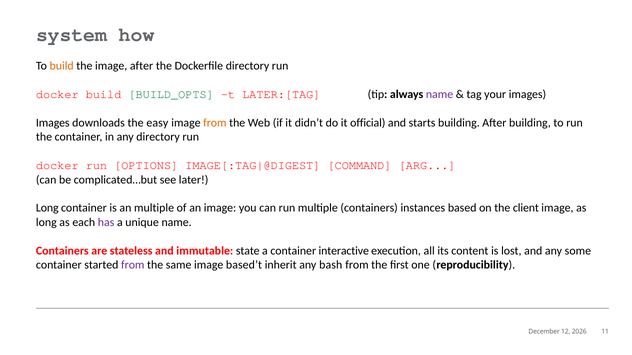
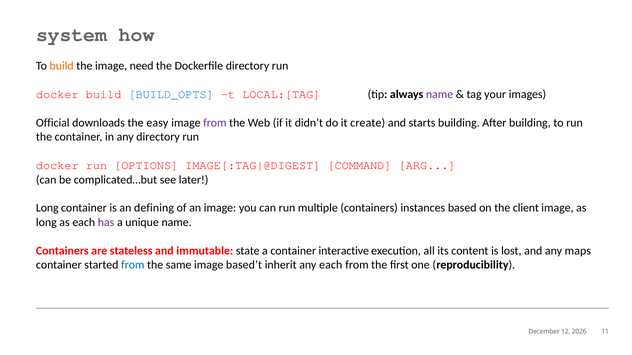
image after: after -> need
BUILD_OPTS colour: green -> blue
LATER:[TAG: LATER:[TAG -> LOCAL:[TAG
Images at (53, 123): Images -> Official
from at (215, 123) colour: orange -> purple
official: official -> create
an multiple: multiple -> defining
some: some -> maps
from at (133, 265) colour: purple -> blue
any bash: bash -> each
